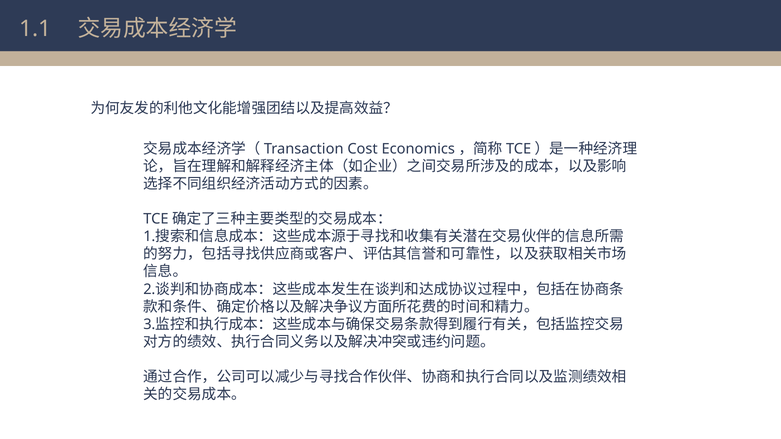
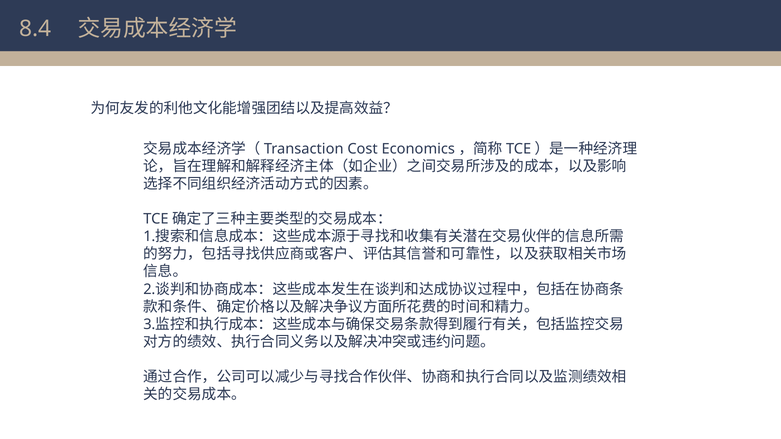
1.1: 1.1 -> 8.4
